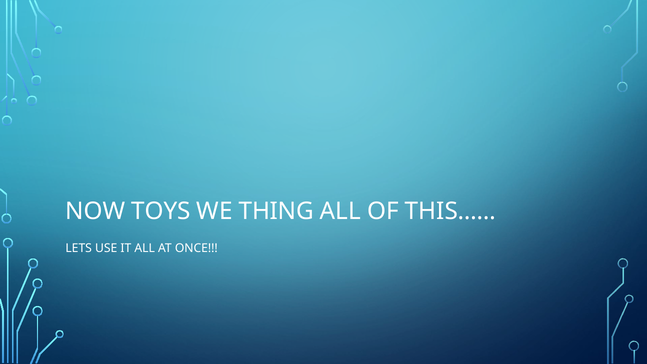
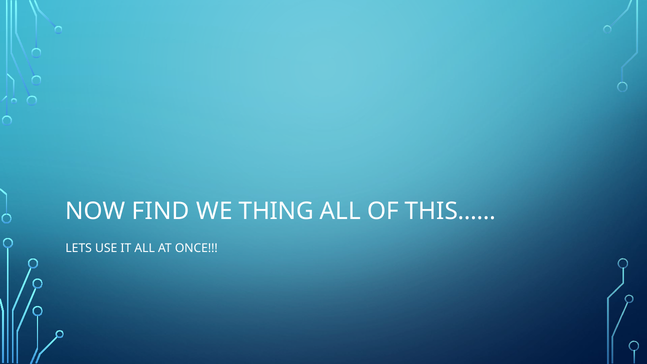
TOYS: TOYS -> FIND
